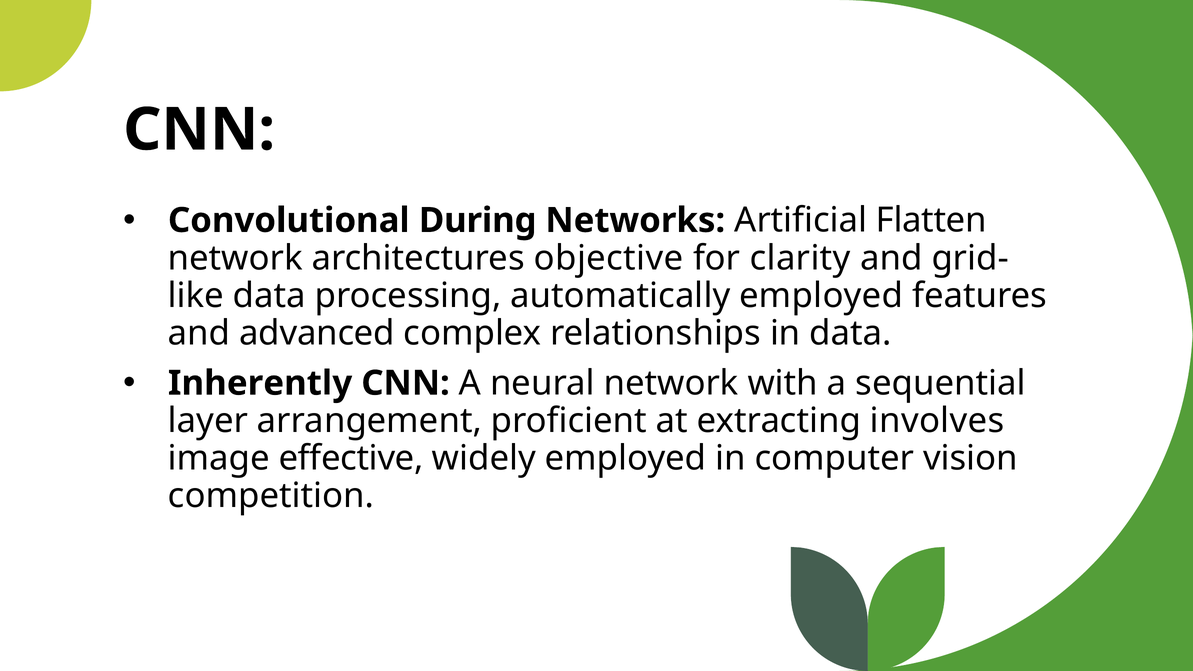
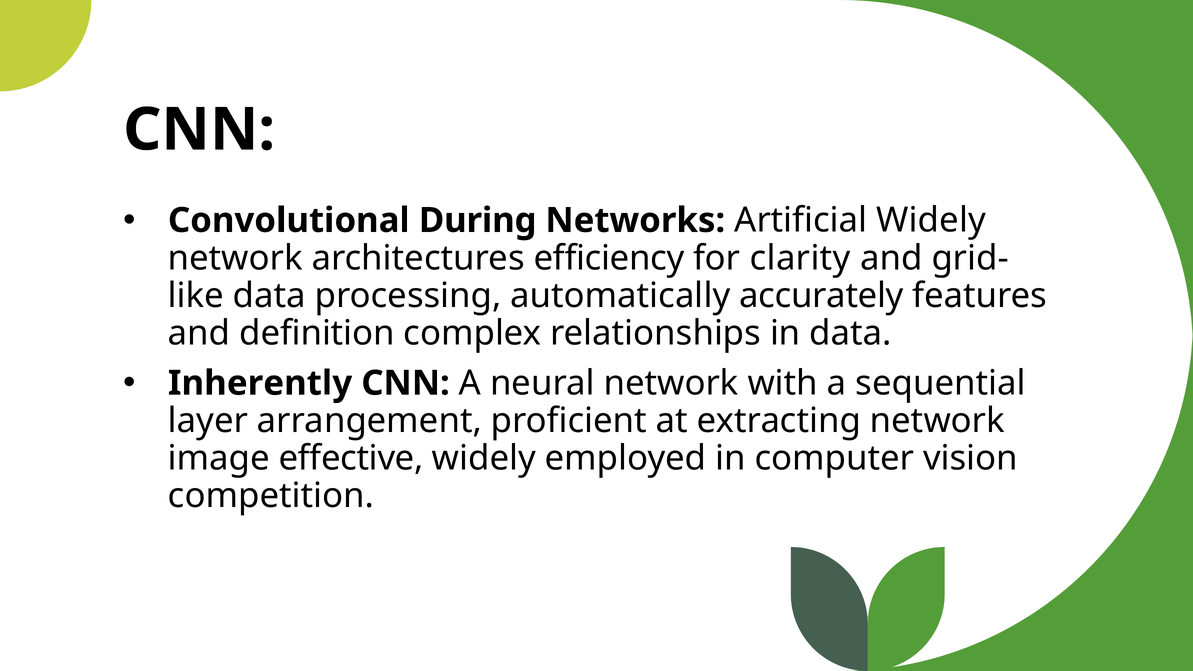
Artificial Flatten: Flatten -> Widely
objective: objective -> efficiency
automatically employed: employed -> accurately
advanced: advanced -> definition
extracting involves: involves -> network
